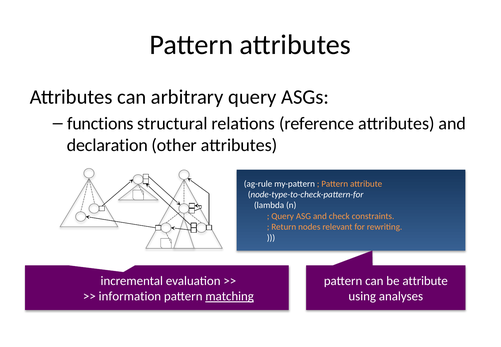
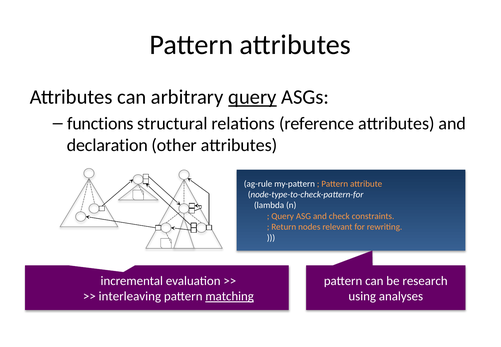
query at (252, 97) underline: none -> present
be attribute: attribute -> research
information: information -> interleaving
